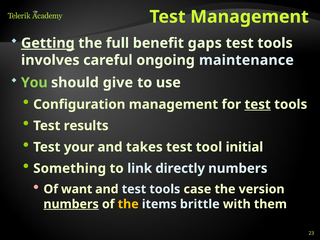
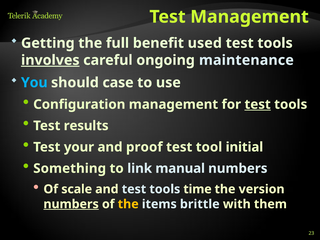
Getting underline: present -> none
gaps: gaps -> used
involves underline: none -> present
You colour: light green -> light blue
give: give -> case
takes: takes -> proof
directly: directly -> manual
want: want -> scale
case: case -> time
